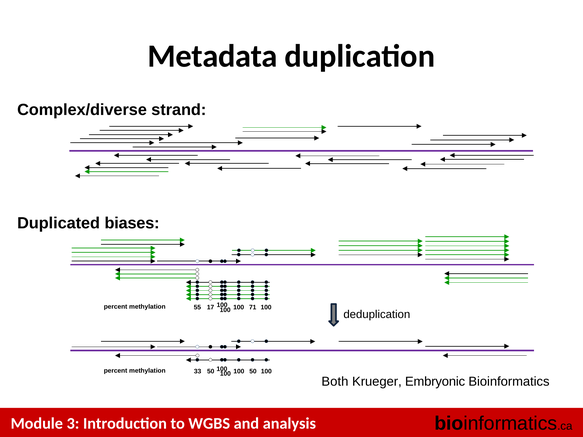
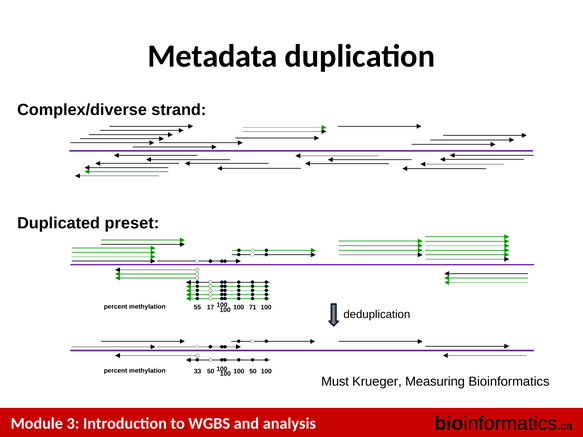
biases: biases -> preset
Both: Both -> Must
Embryonic: Embryonic -> Measuring
